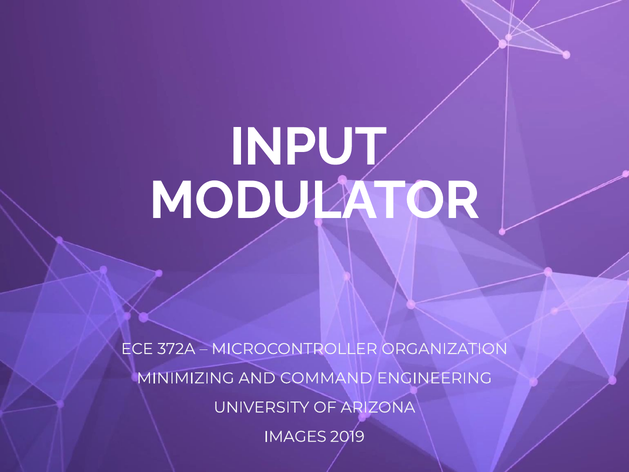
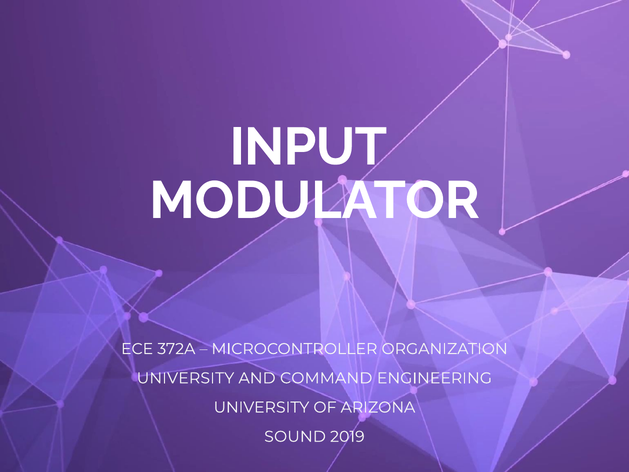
MINIMIZING at (186, 378): MINIMIZING -> UNIVERSITY
IMAGES: IMAGES -> SOUND
